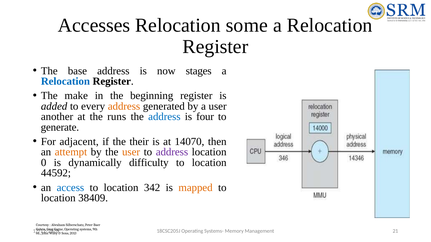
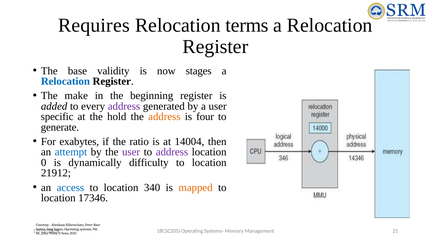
Accesses: Accesses -> Requires
some: some -> terms
base address: address -> validity
address at (124, 106) colour: orange -> purple
another: another -> specific
runs: runs -> hold
address at (164, 117) colour: blue -> orange
adjacent: adjacent -> exabytes
their: their -> ratio
14070: 14070 -> 14004
attempt colour: orange -> blue
user at (131, 152) colour: orange -> purple
44592: 44592 -> 21912
342: 342 -> 340
38409: 38409 -> 17346
